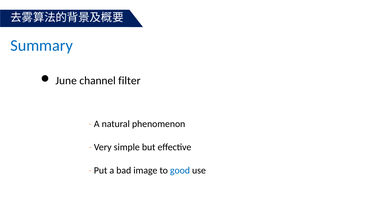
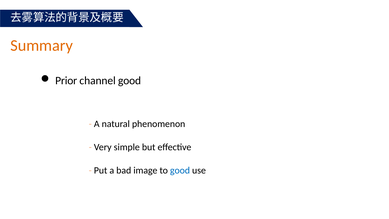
Summary colour: blue -> orange
June: June -> Prior
channel filter: filter -> good
